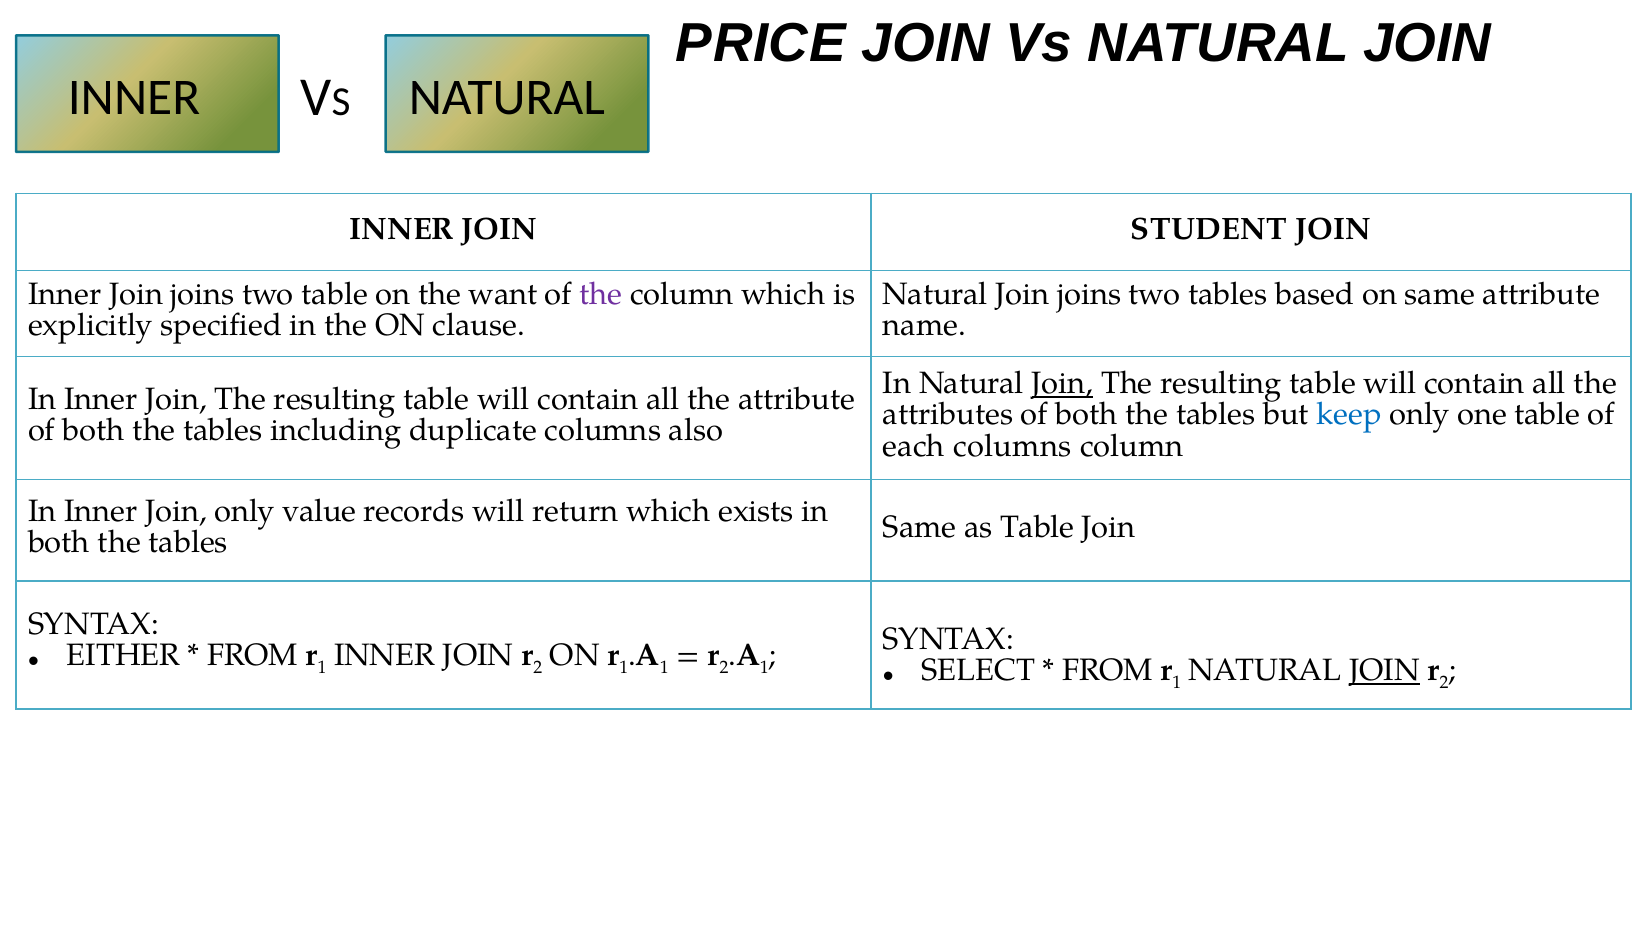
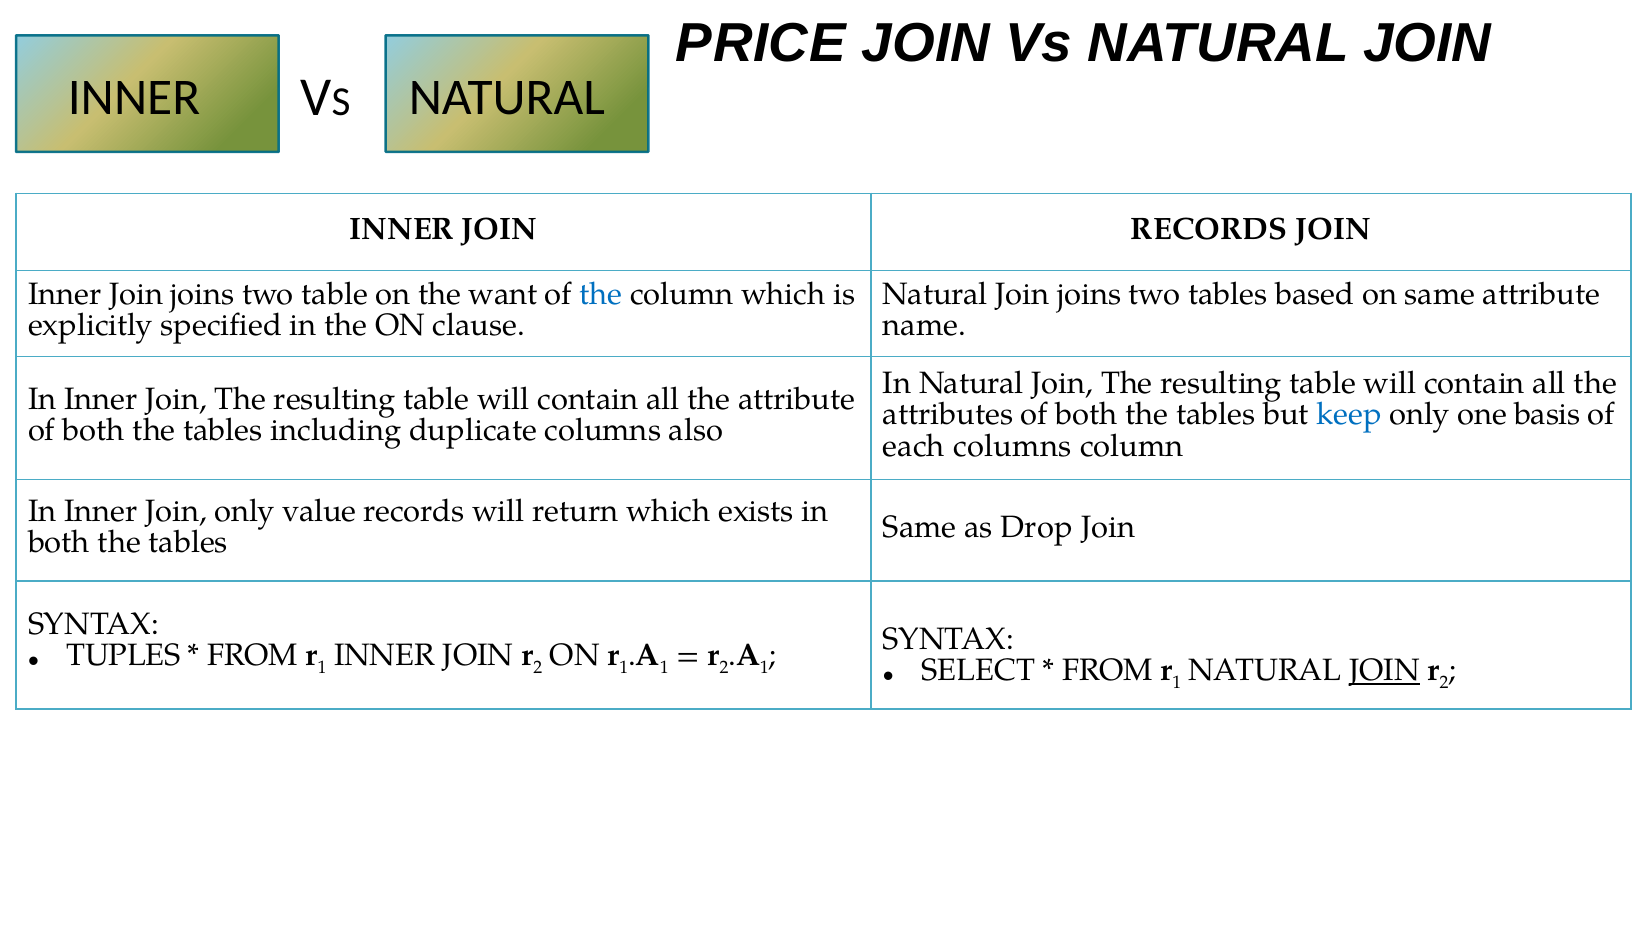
STUDENT at (1209, 229): STUDENT -> RECORDS
the at (601, 295) colour: purple -> blue
Join at (1062, 384) underline: present -> none
one table: table -> basis
as Table: Table -> Drop
EITHER: EITHER -> TUPLES
